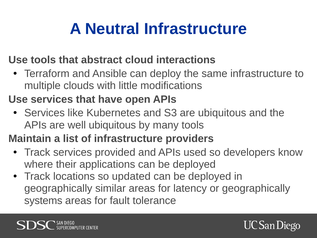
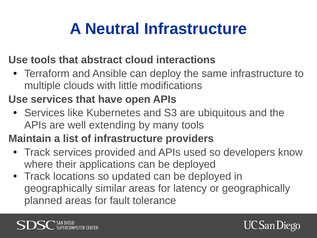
well ubiquitous: ubiquitous -> extending
systems: systems -> planned
